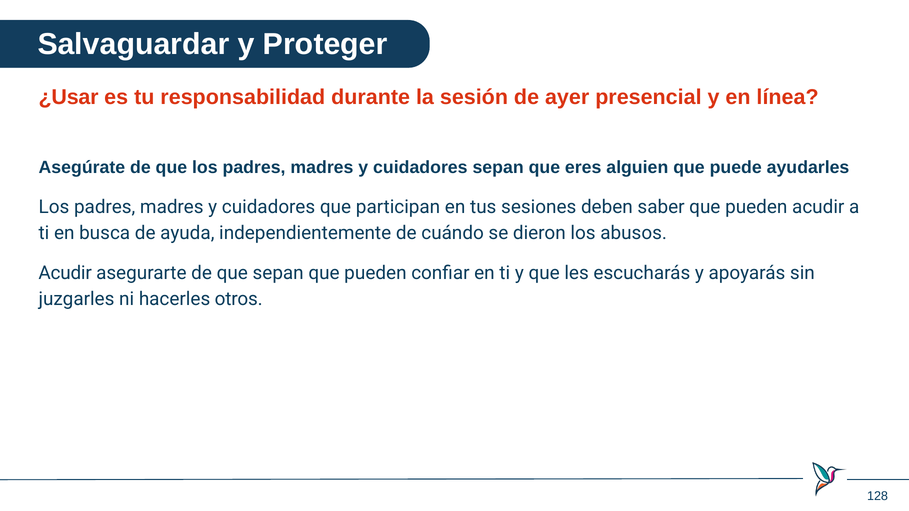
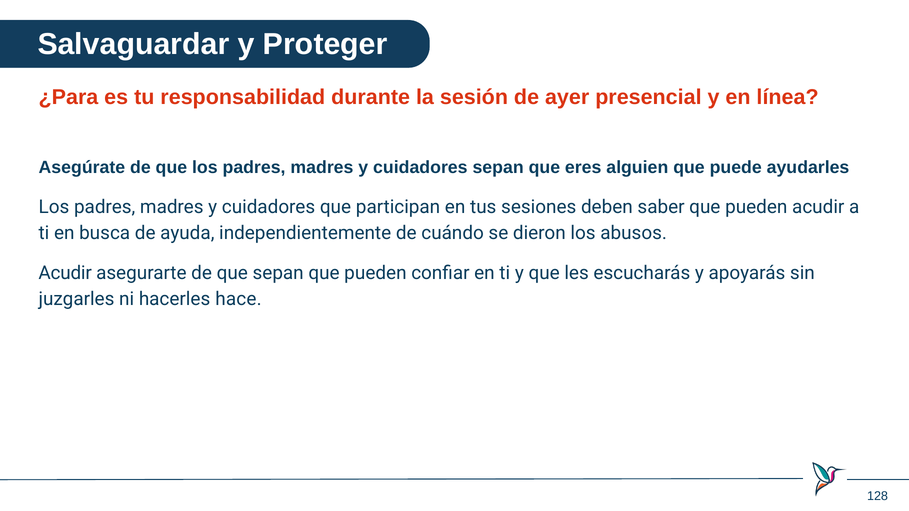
¿Usar: ¿Usar -> ¿Para
otros: otros -> hace
